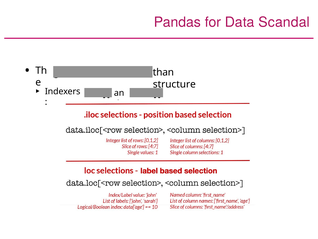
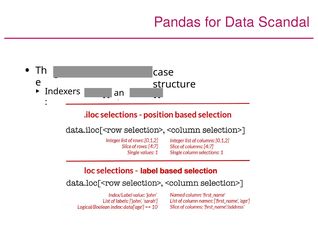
than: than -> case
